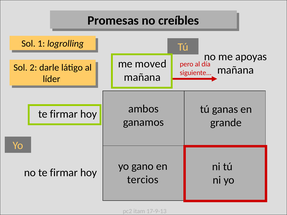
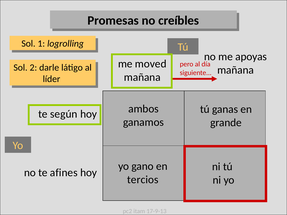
firmar at (64, 114): firmar -> según
no te firmar: firmar -> afines
